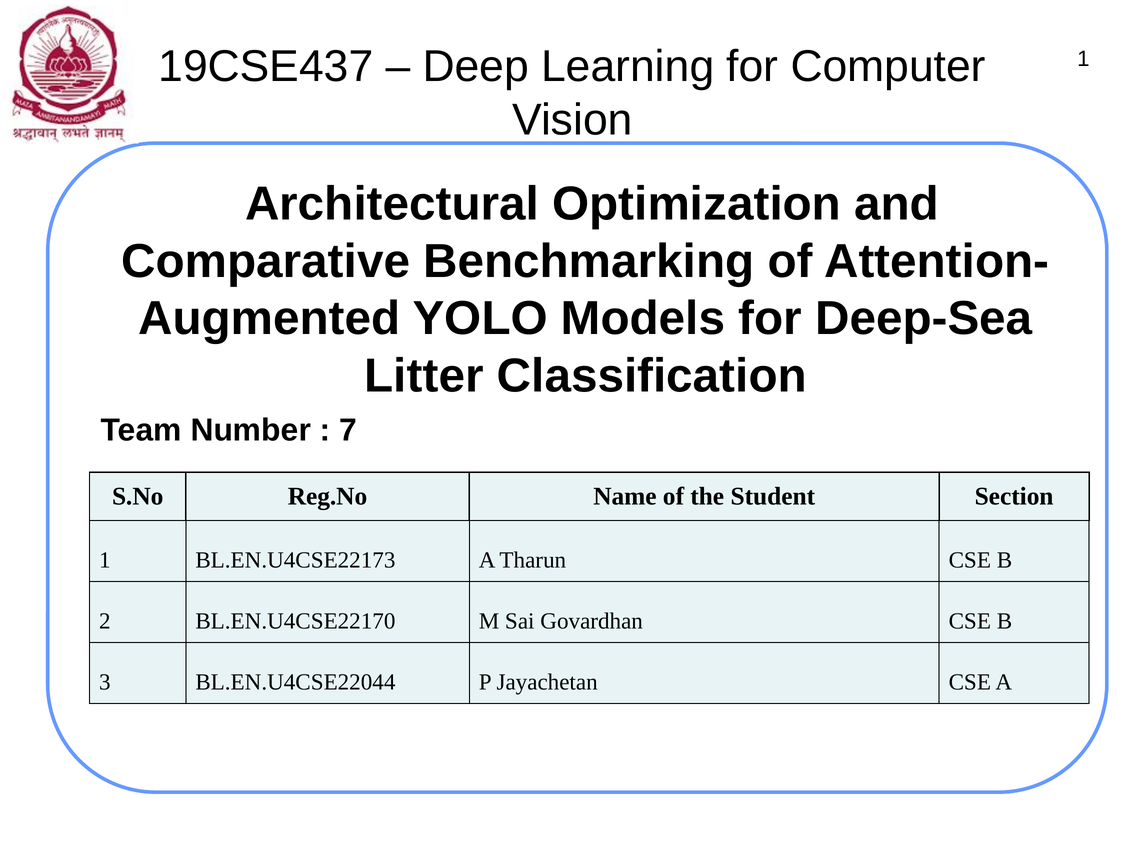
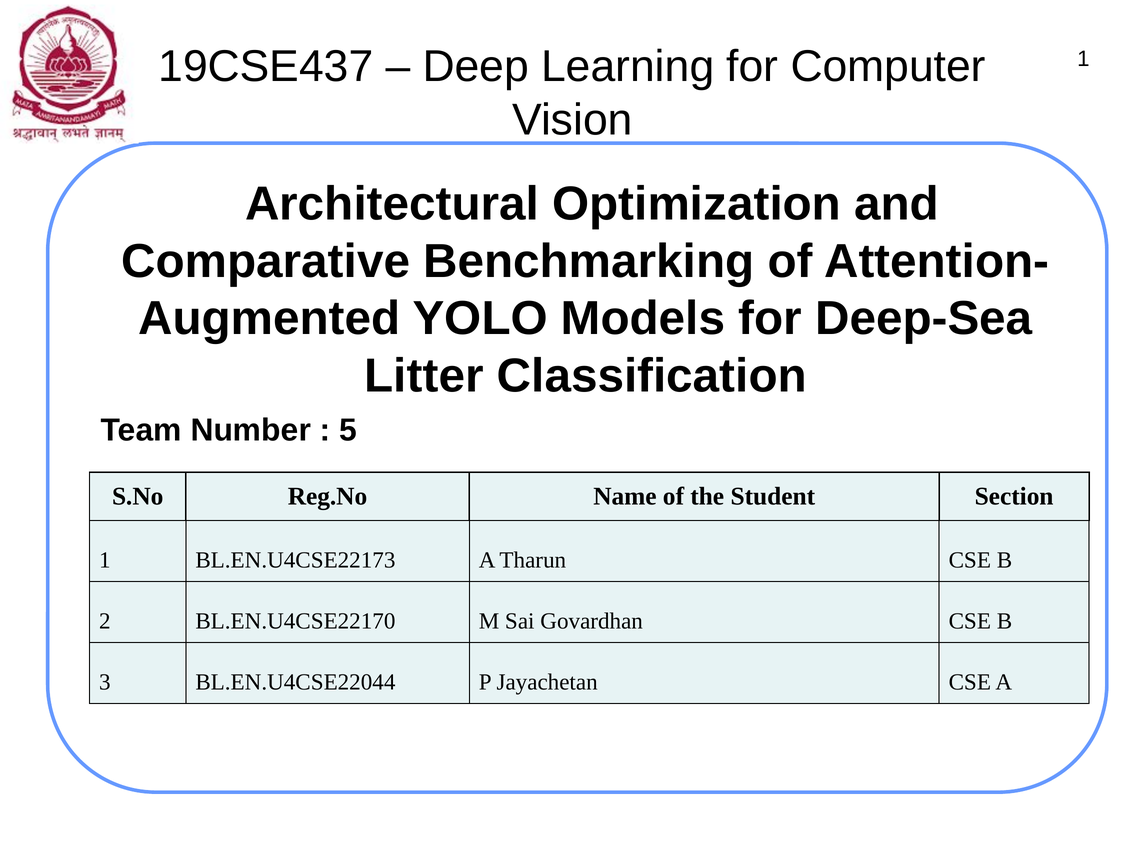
7: 7 -> 5
